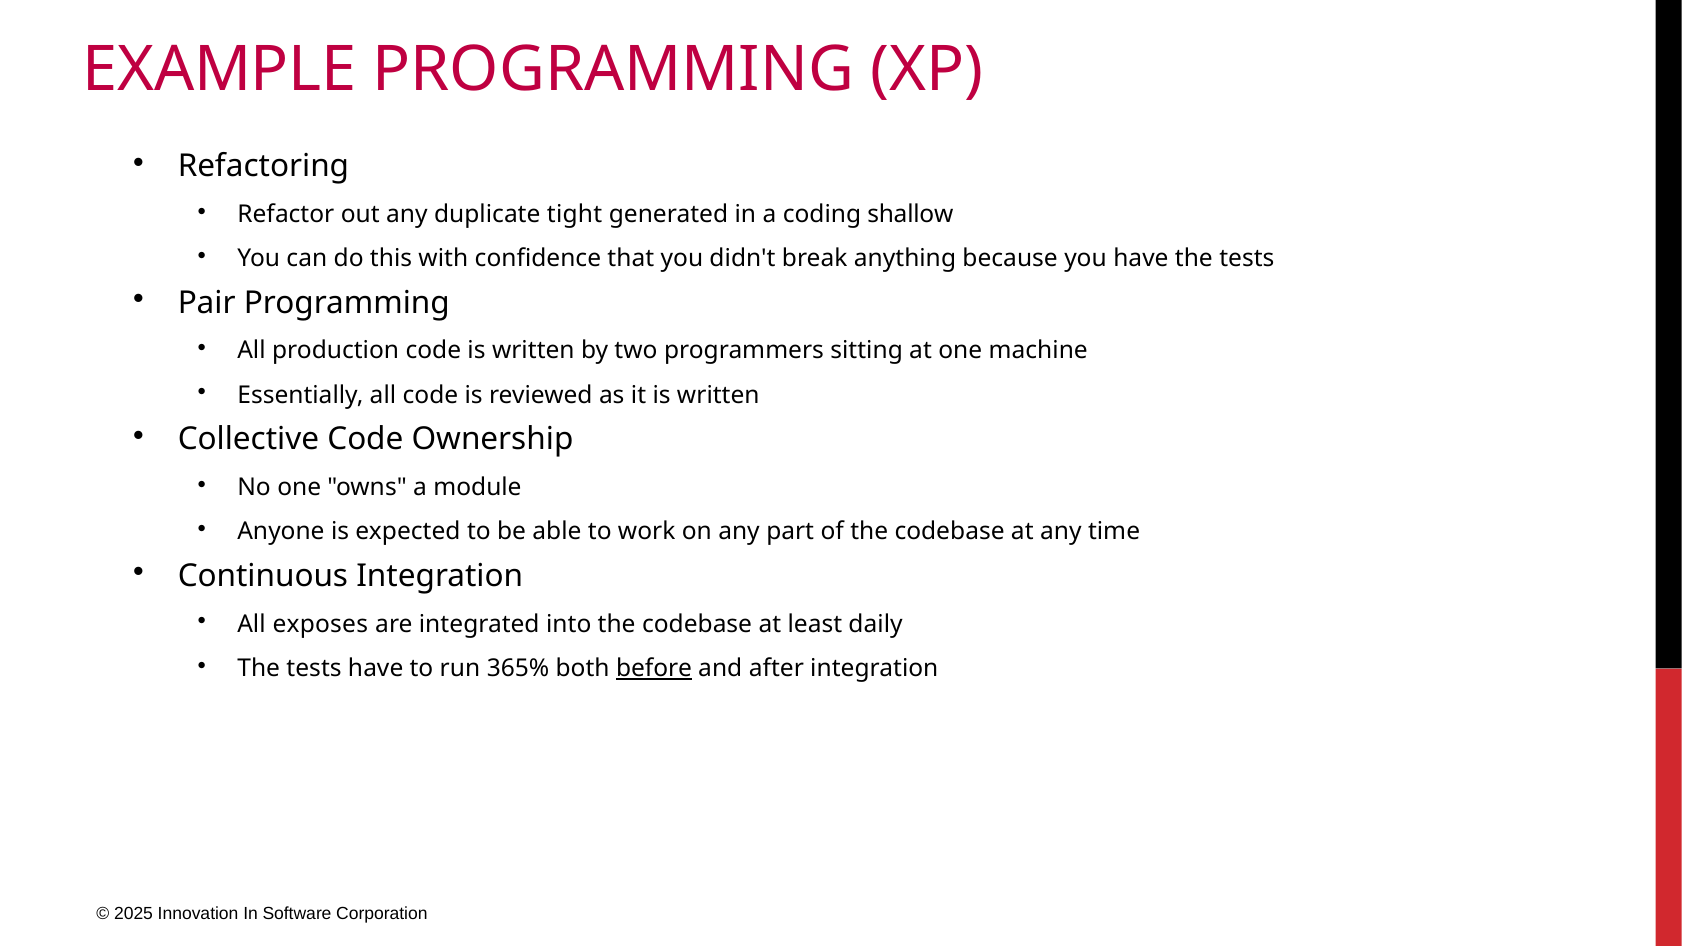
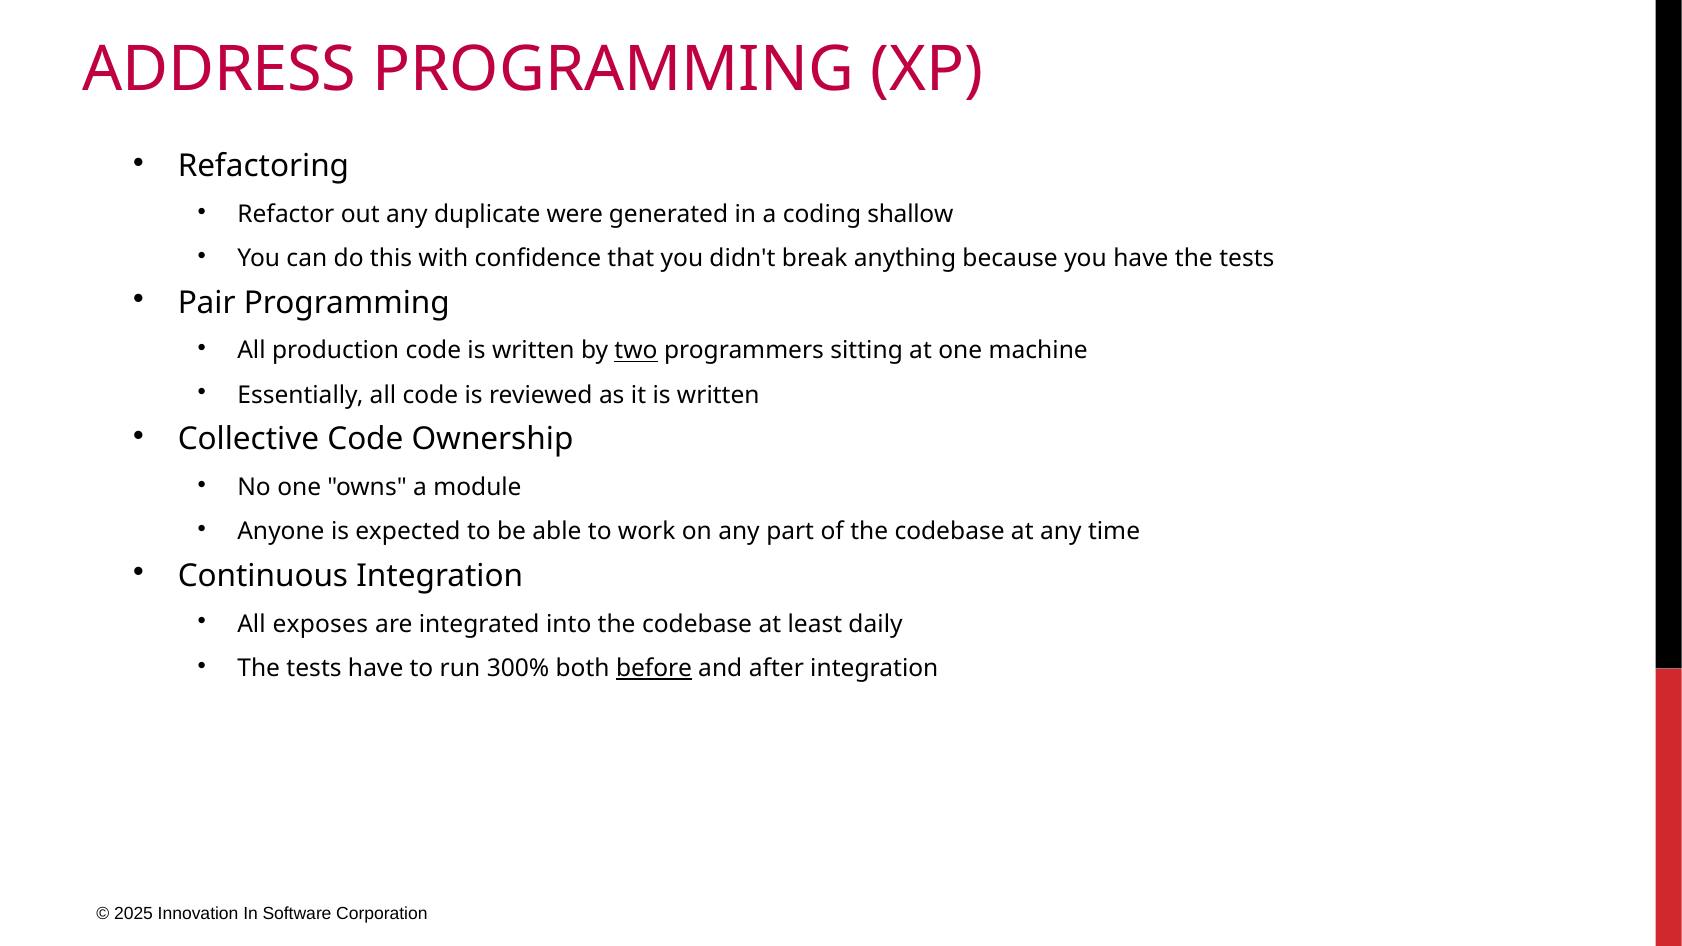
EXAMPLE: EXAMPLE -> ADDRESS
tight: tight -> were
two underline: none -> present
365%: 365% -> 300%
